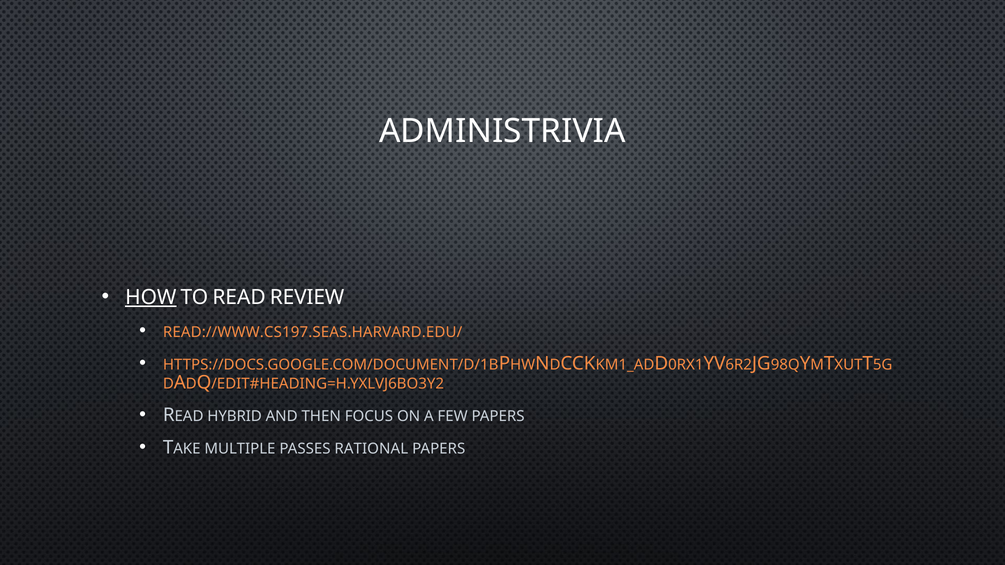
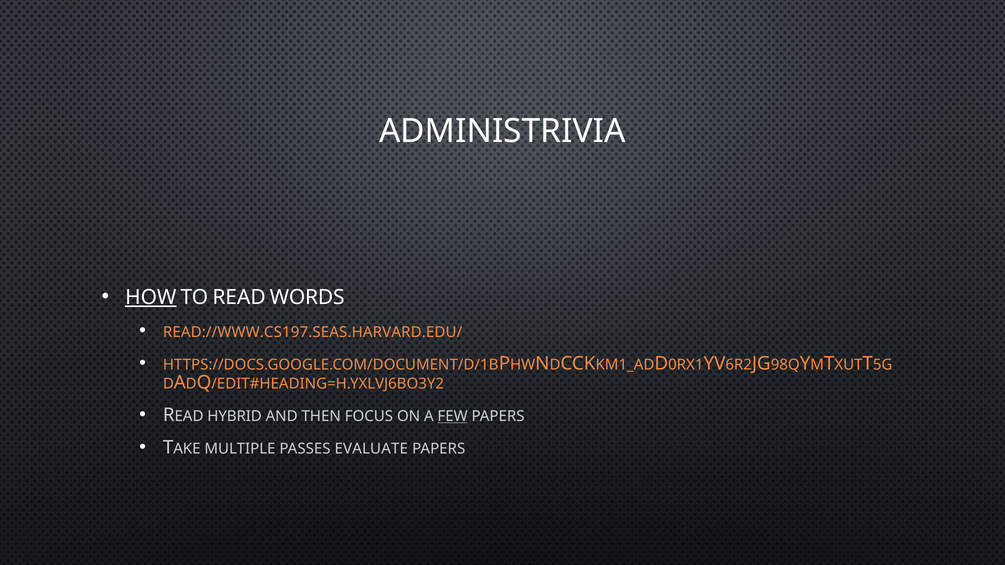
REVIEW: REVIEW -> WORDS
FEW underline: none -> present
RATIONAL: RATIONAL -> EVALUATE
